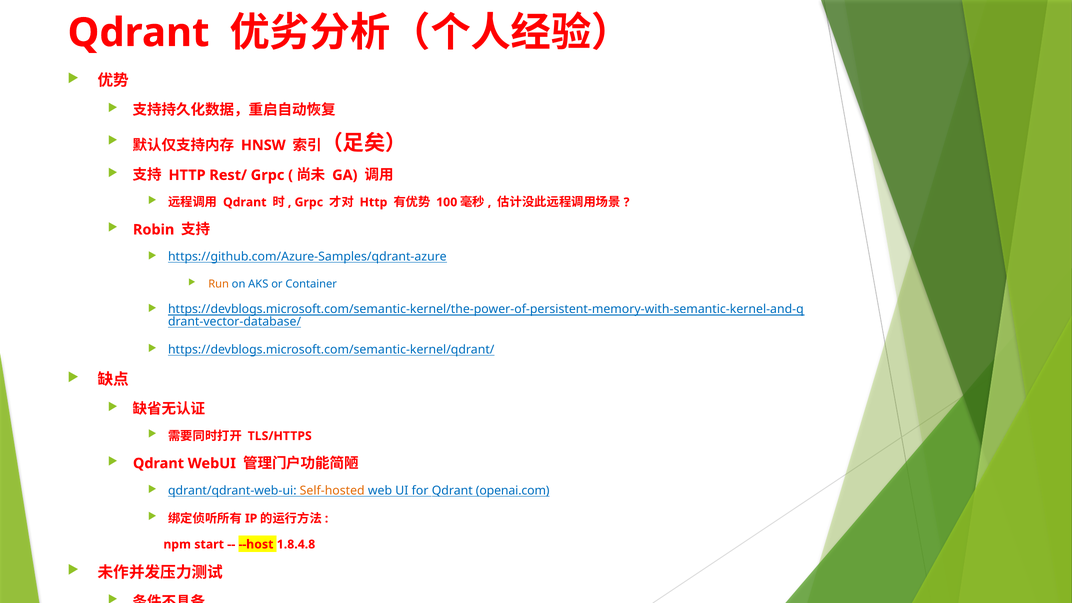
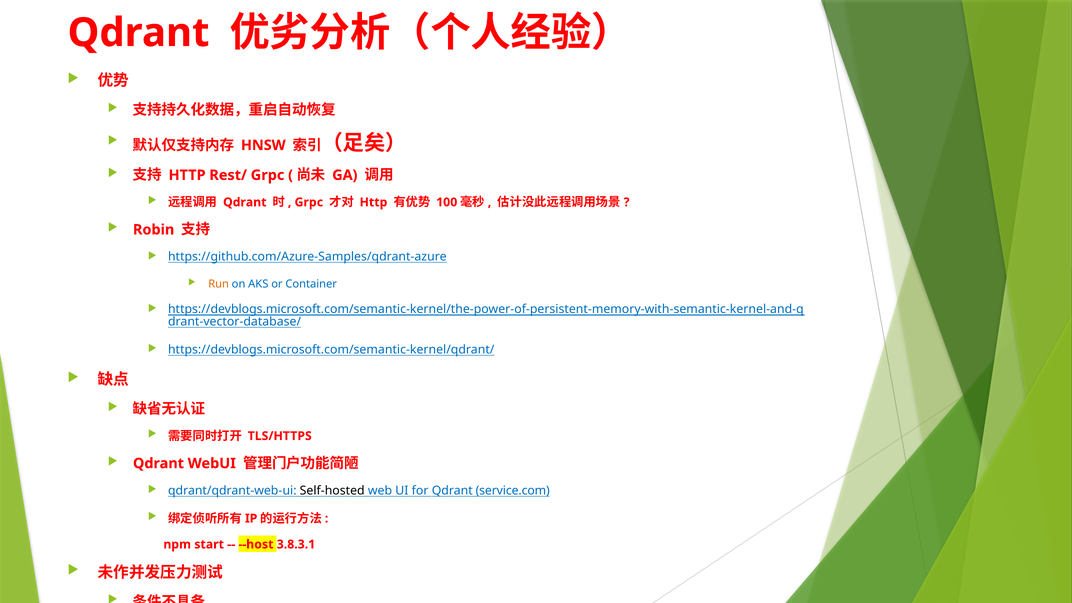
Self-hosted colour: orange -> black
openai.com: openai.com -> service.com
1.8.4.8: 1.8.4.8 -> 3.8.3.1
